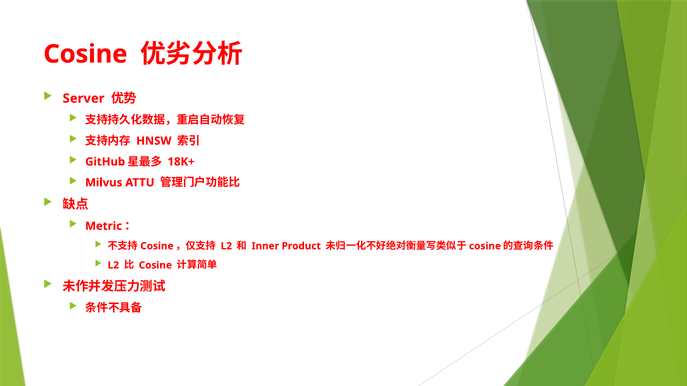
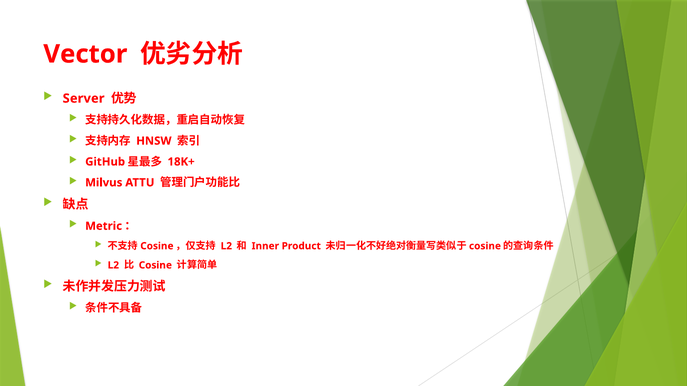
Cosine at (85, 54): Cosine -> Vector
